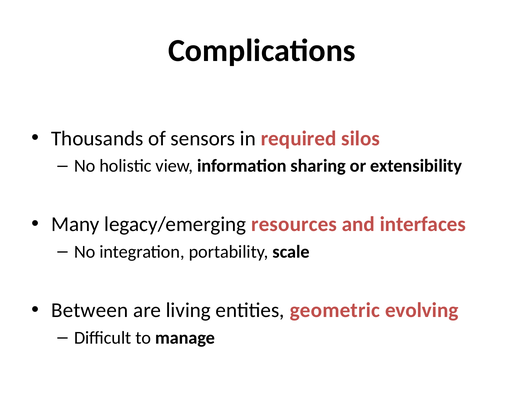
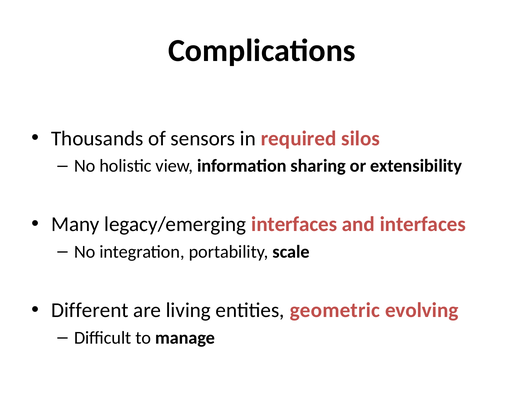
legacy/emerging resources: resources -> interfaces
Between: Between -> Different
